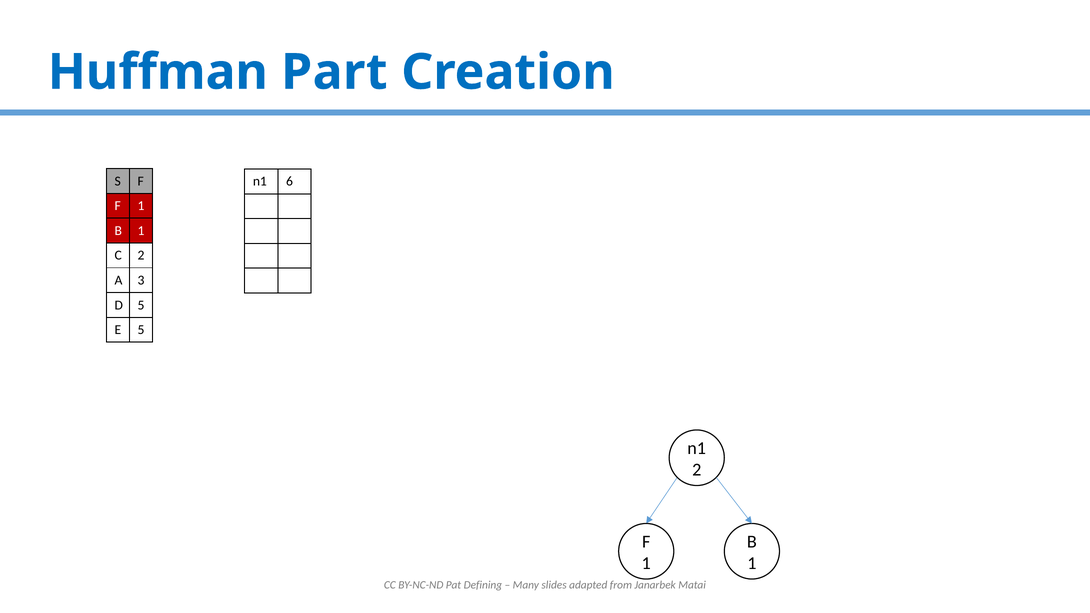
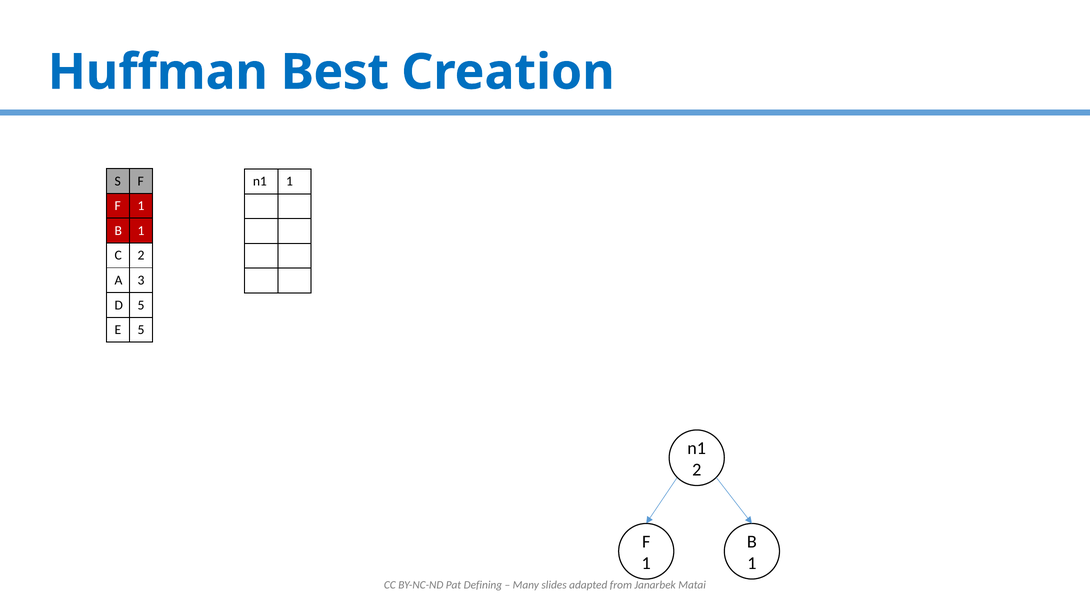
Part: Part -> Best
n1 6: 6 -> 1
